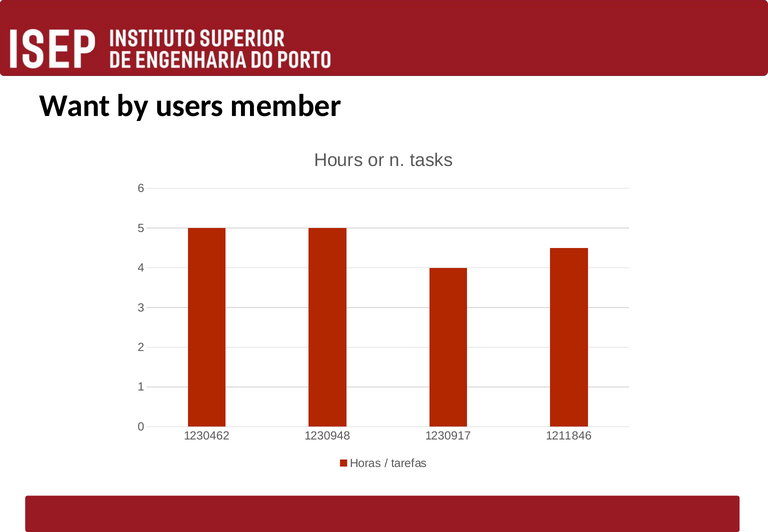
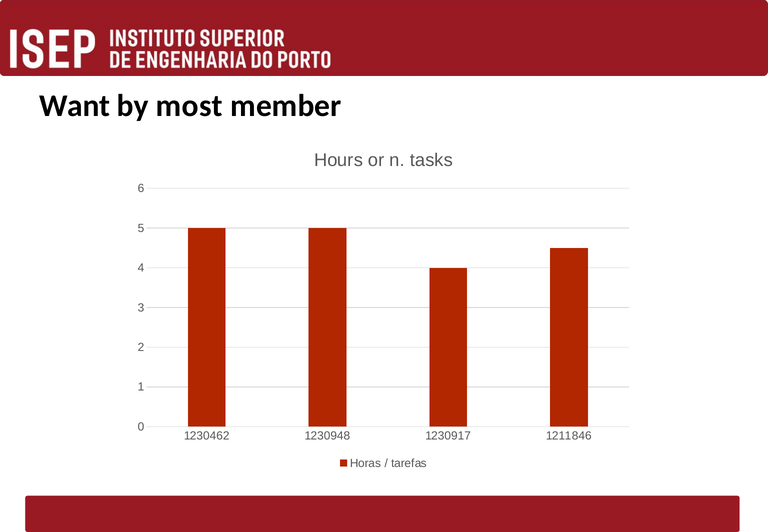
users: users -> most
